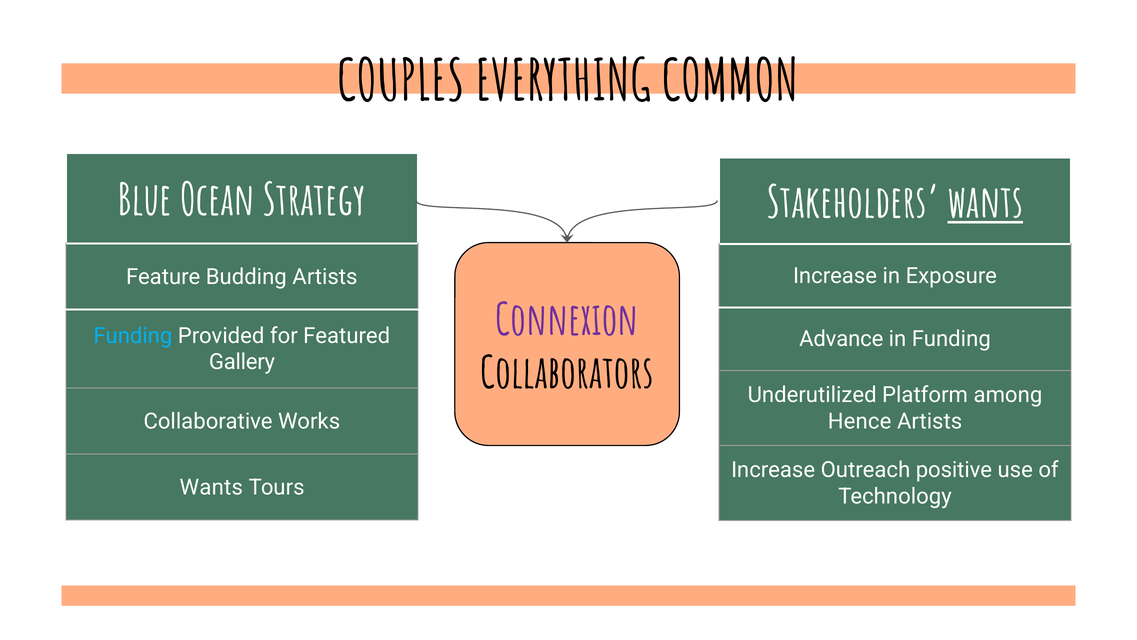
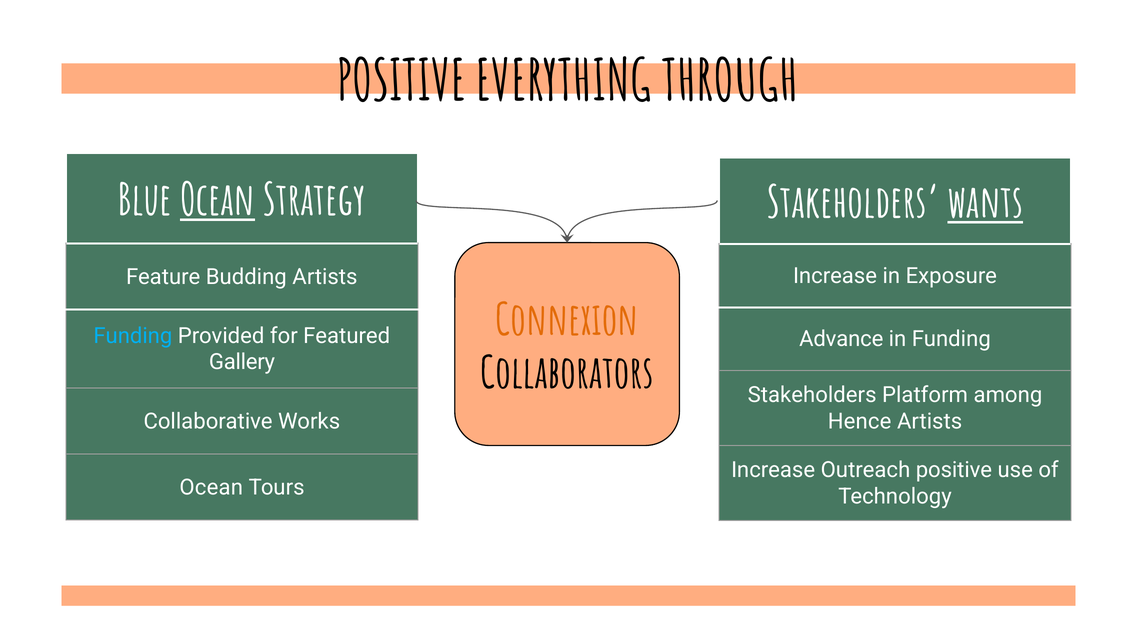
COUPLES at (401, 82): COUPLES -> POSITIVE
COMMON: COMMON -> THROUGH
Ocean at (218, 200) underline: none -> present
Connexion colour: purple -> orange
Underutilized at (812, 395): Underutilized -> Stakeholders
Wants at (211, 487): Wants -> Ocean
